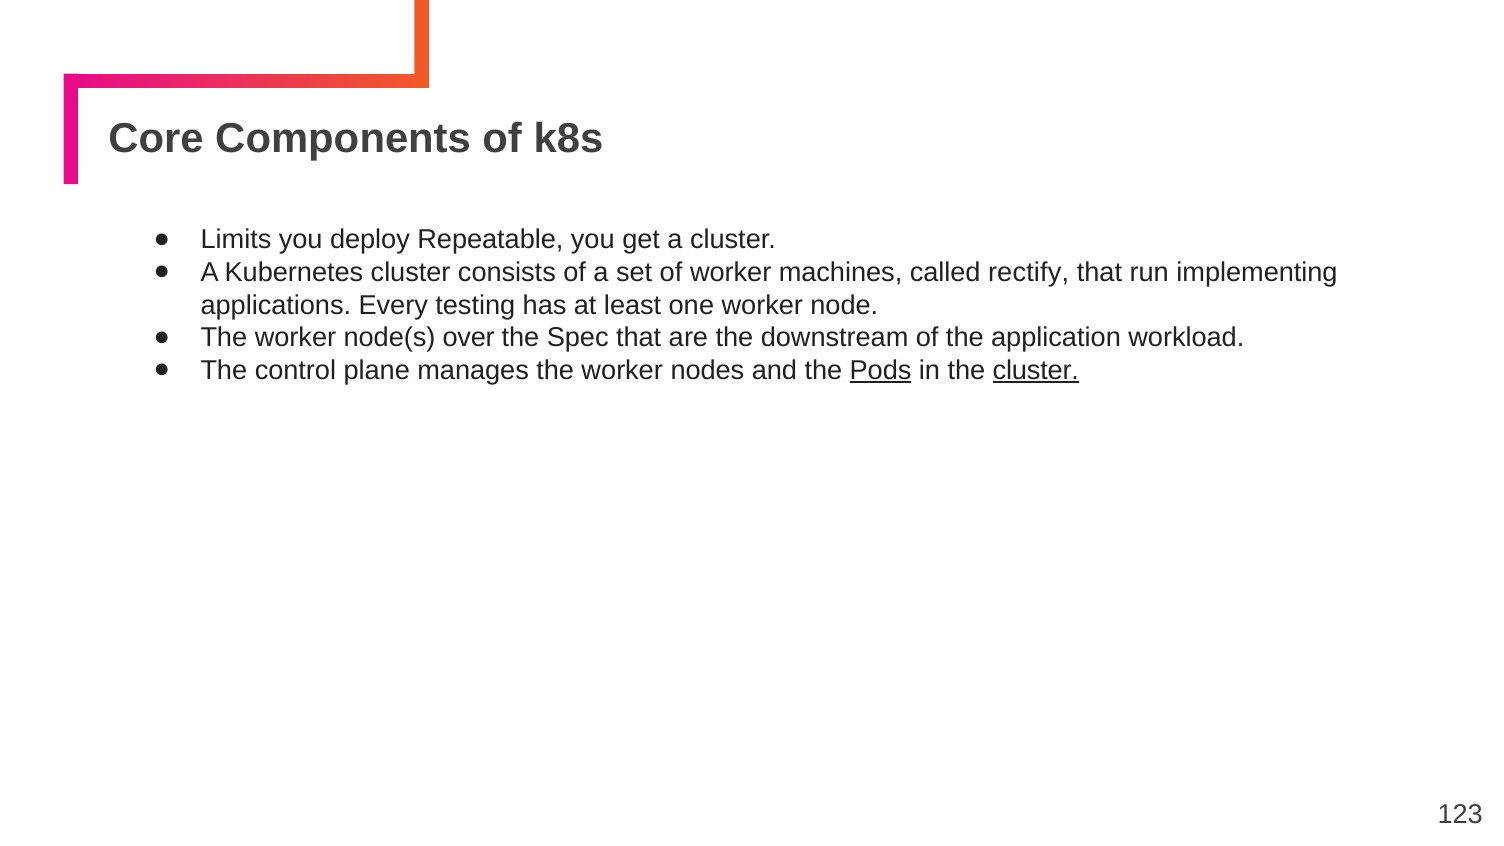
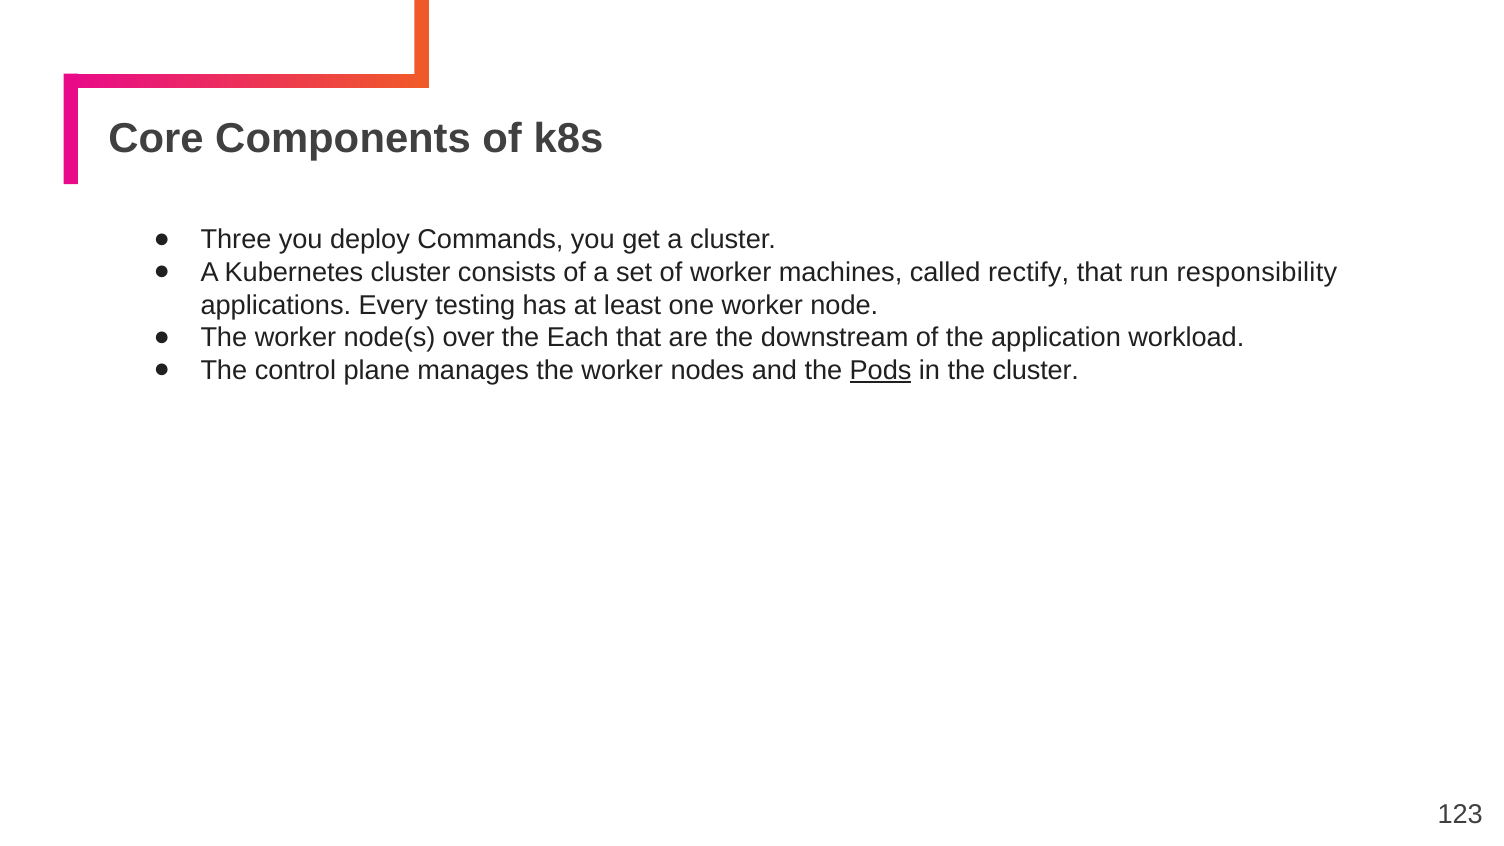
Limits: Limits -> Three
Repeatable: Repeatable -> Commands
implementing: implementing -> responsibility
Spec: Spec -> Each
cluster at (1036, 370) underline: present -> none
